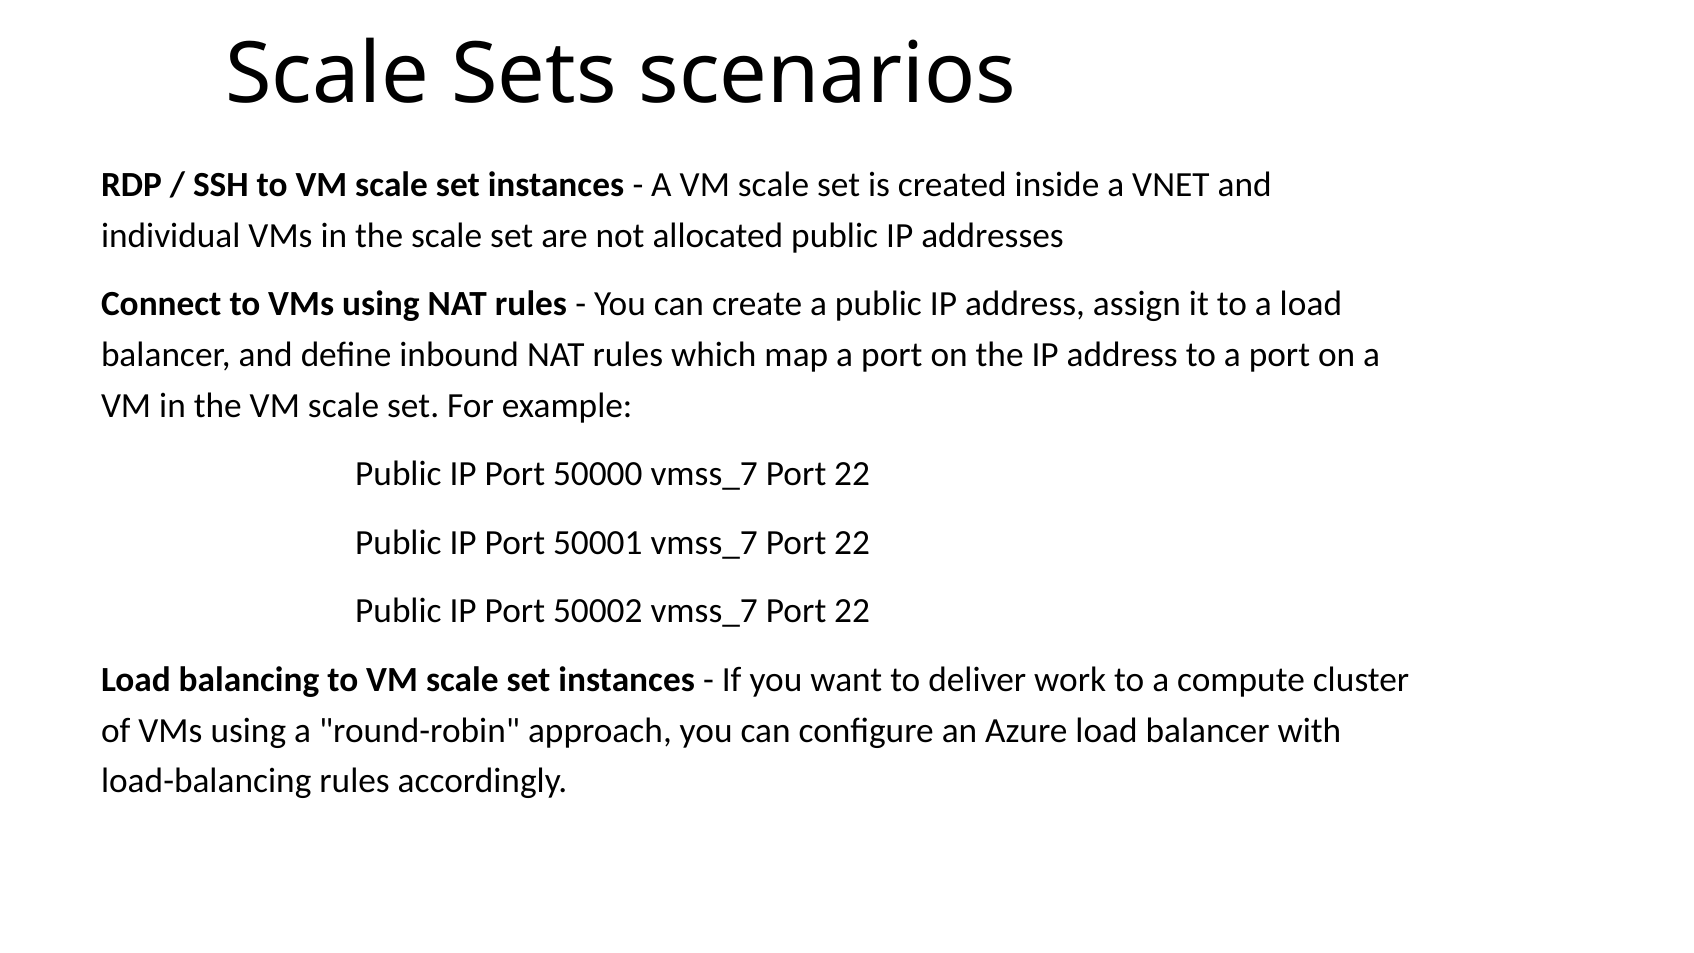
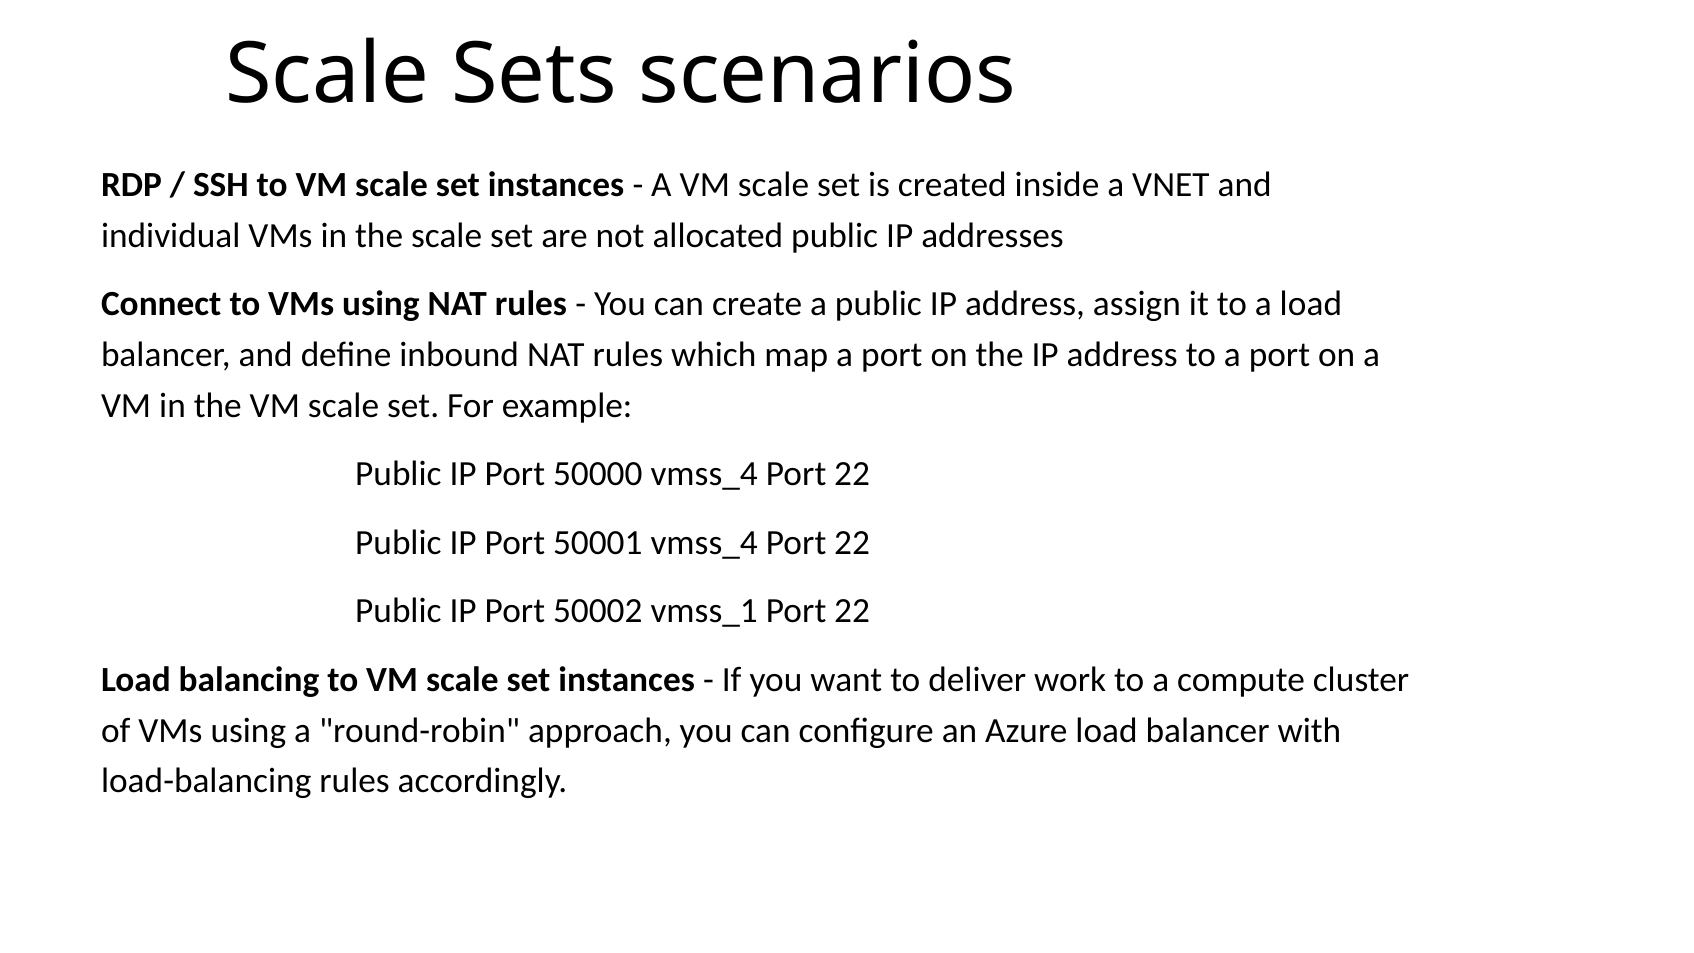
50000 vmss_7: vmss_7 -> vmss_4
50001 vmss_7: vmss_7 -> vmss_4
50002 vmss_7: vmss_7 -> vmss_1
